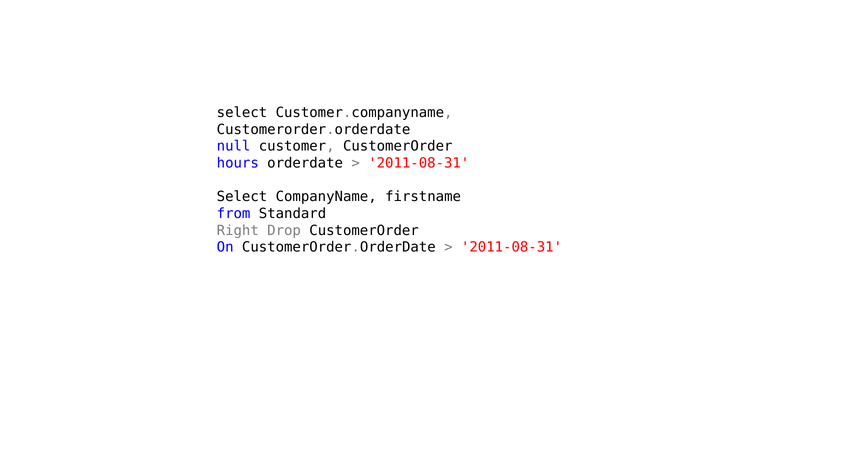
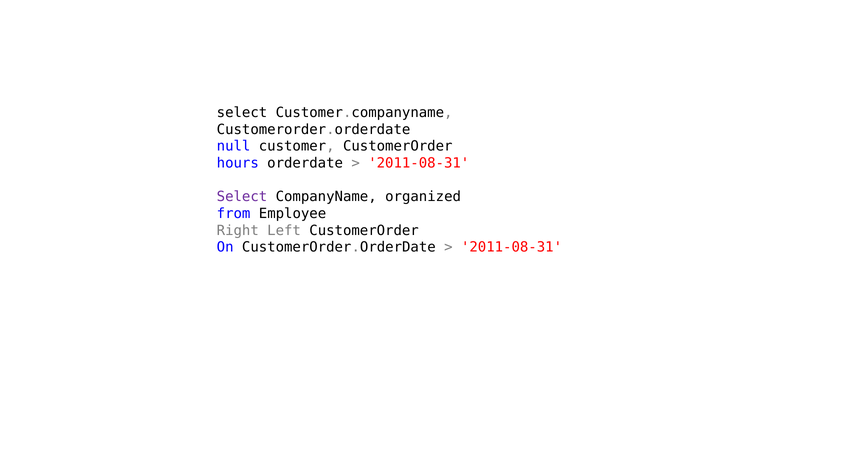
Select at (242, 197) colour: black -> purple
firstname: firstname -> organized
Standard: Standard -> Employee
Drop: Drop -> Left
